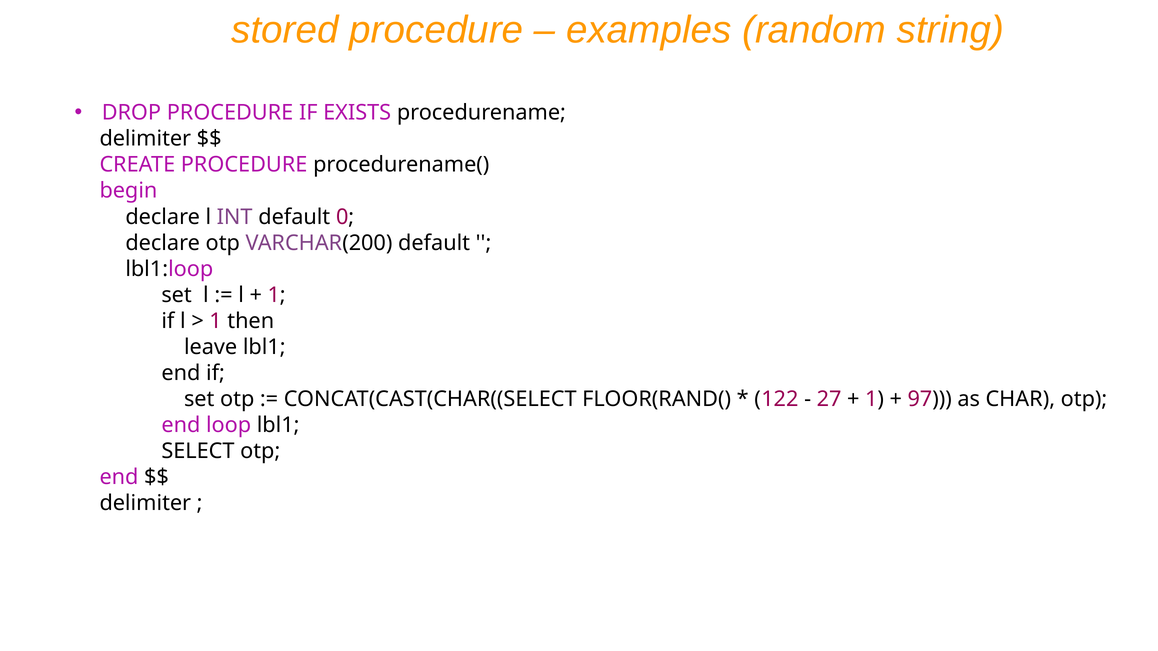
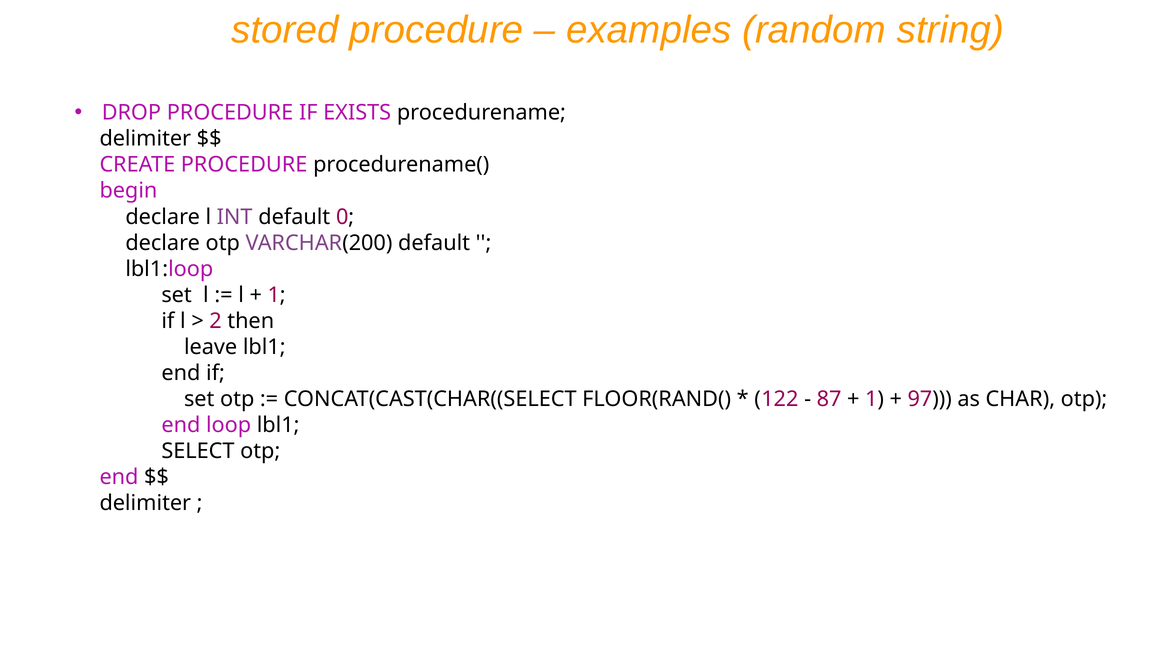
1 at (216, 321): 1 -> 2
27: 27 -> 87
